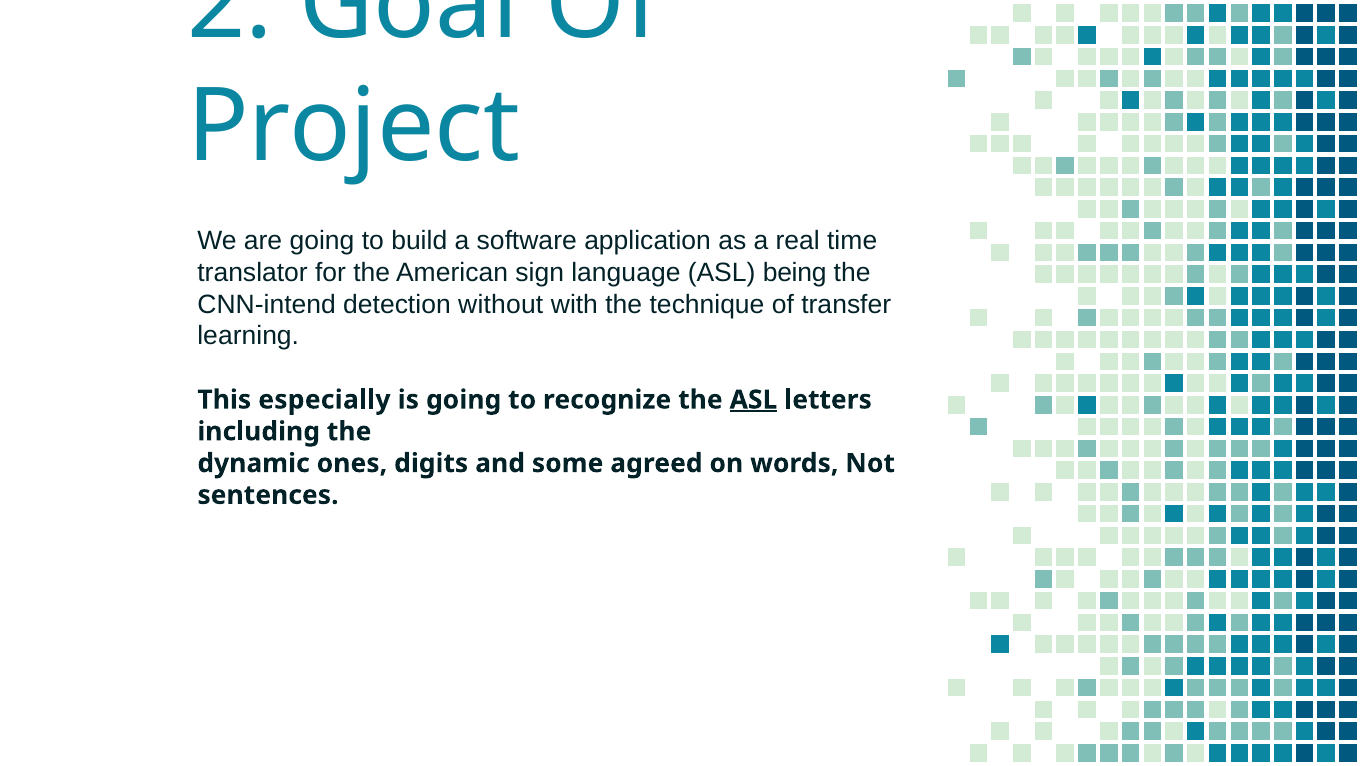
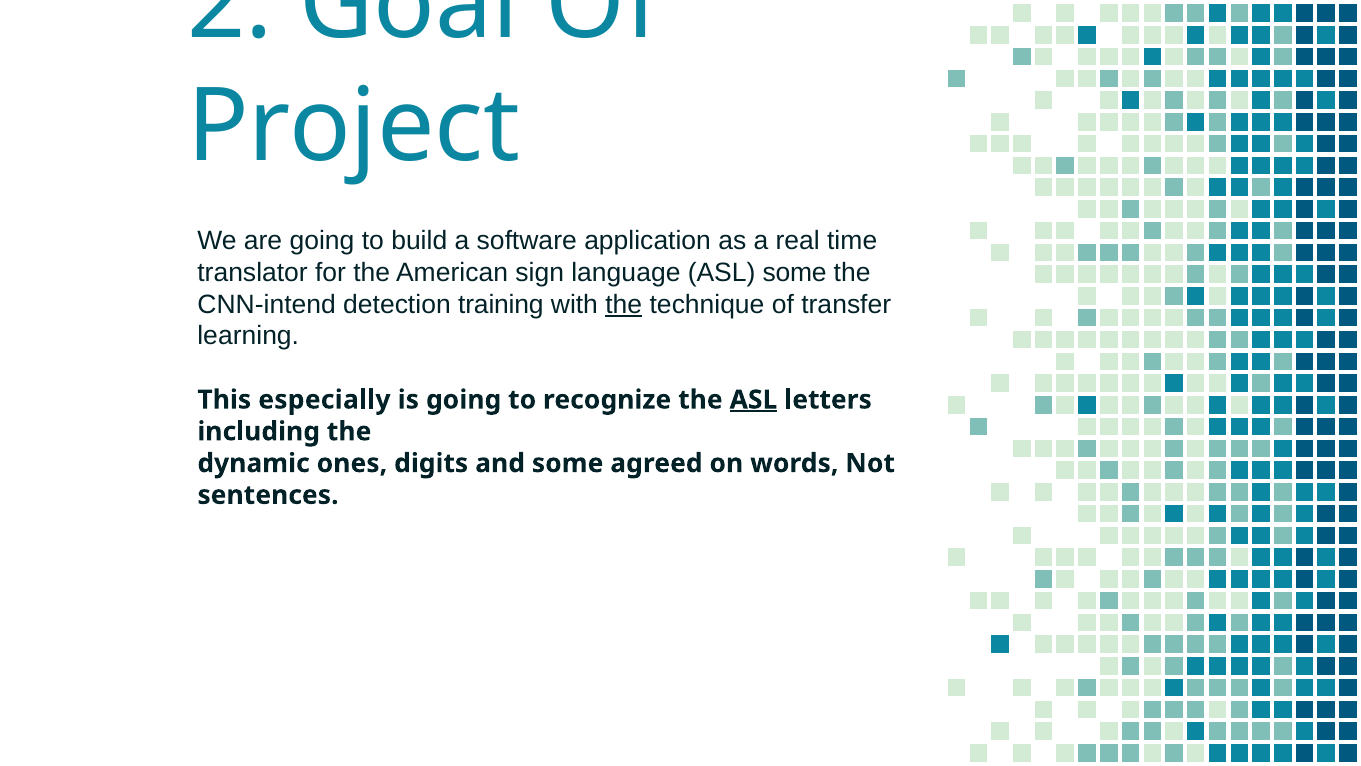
ASL being: being -> some
without: without -> training
the at (624, 304) underline: none -> present
